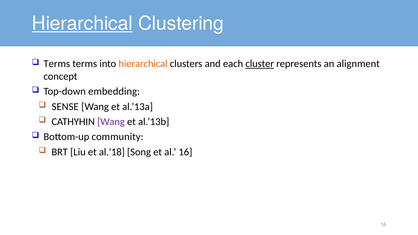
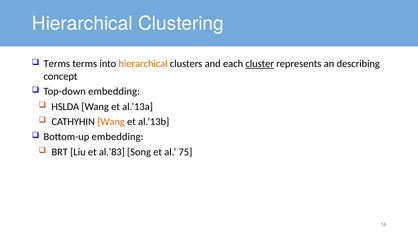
Hierarchical at (82, 24) underline: present -> none
alignment: alignment -> describing
SENSE: SENSE -> HSLDA
Wang at (111, 122) colour: purple -> orange
Bottom-up community: community -> embedding
al.’18: al.’18 -> al.’83
al 16: 16 -> 75
